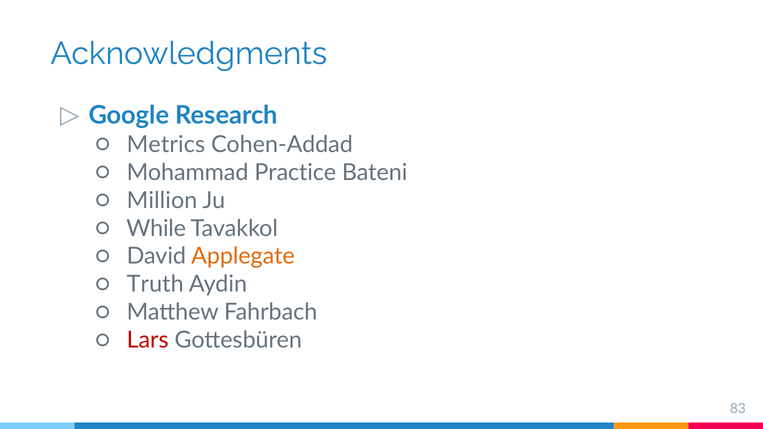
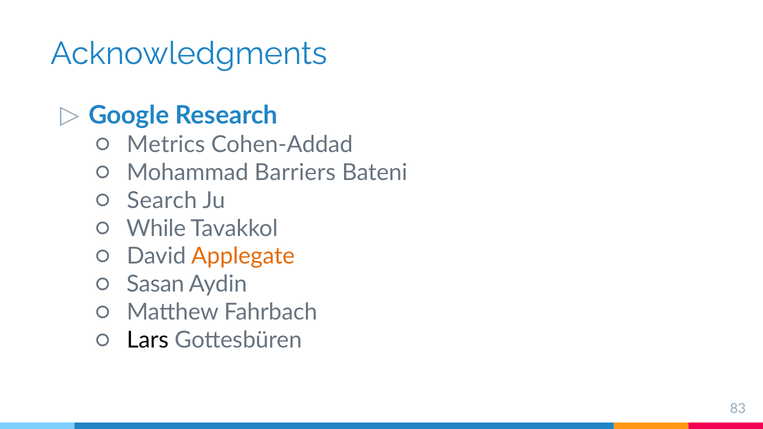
Practice: Practice -> Barriers
Million: Million -> Search
Truth: Truth -> Sasan
Lars colour: red -> black
